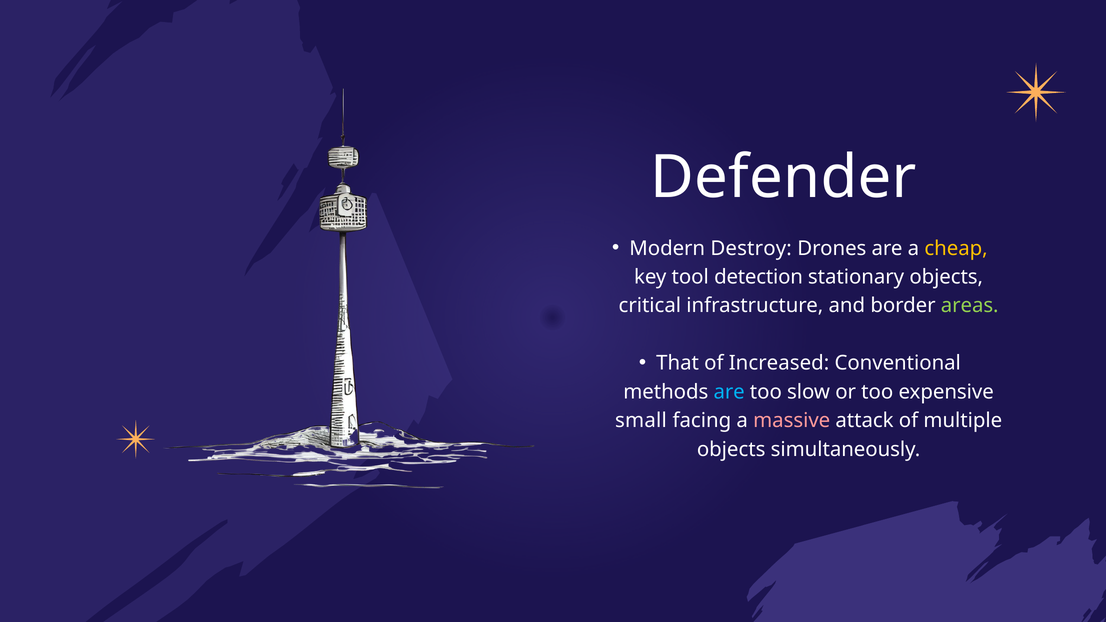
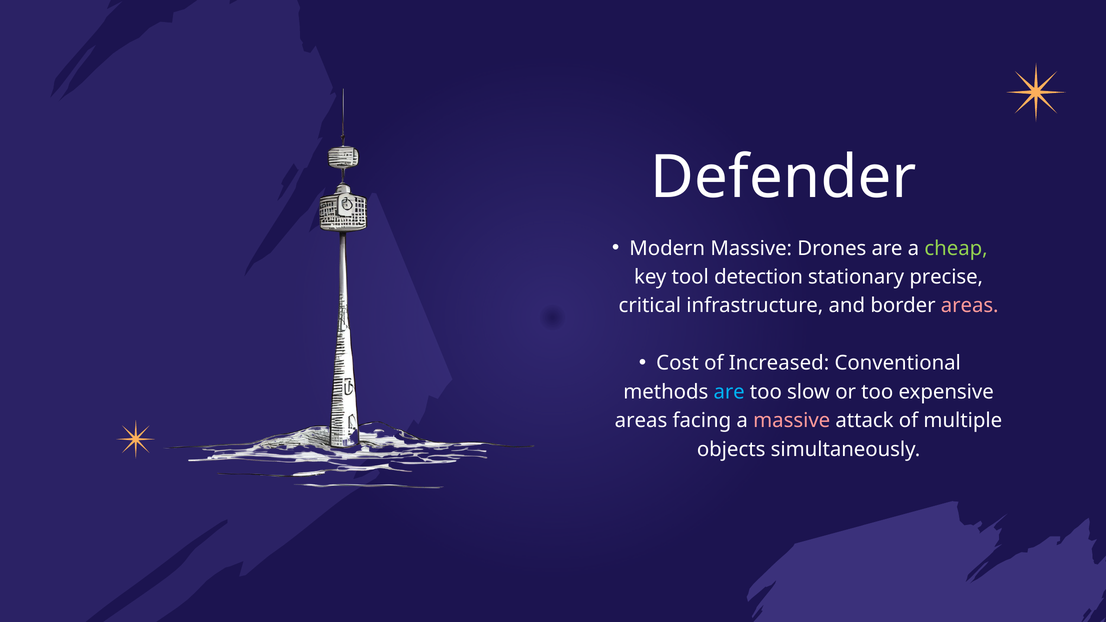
Modern Destroy: Destroy -> Massive
cheap colour: yellow -> light green
stationary objects: objects -> precise
areas at (970, 306) colour: light green -> pink
That: That -> Cost
small at (641, 421): small -> areas
